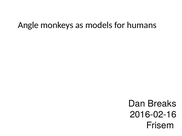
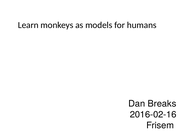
Angle: Angle -> Learn
